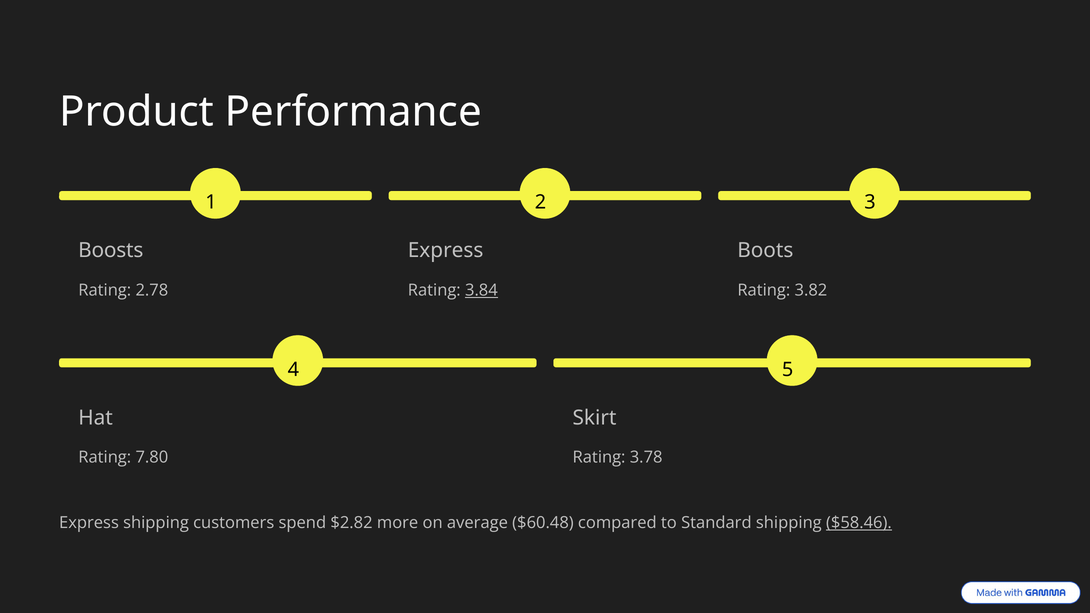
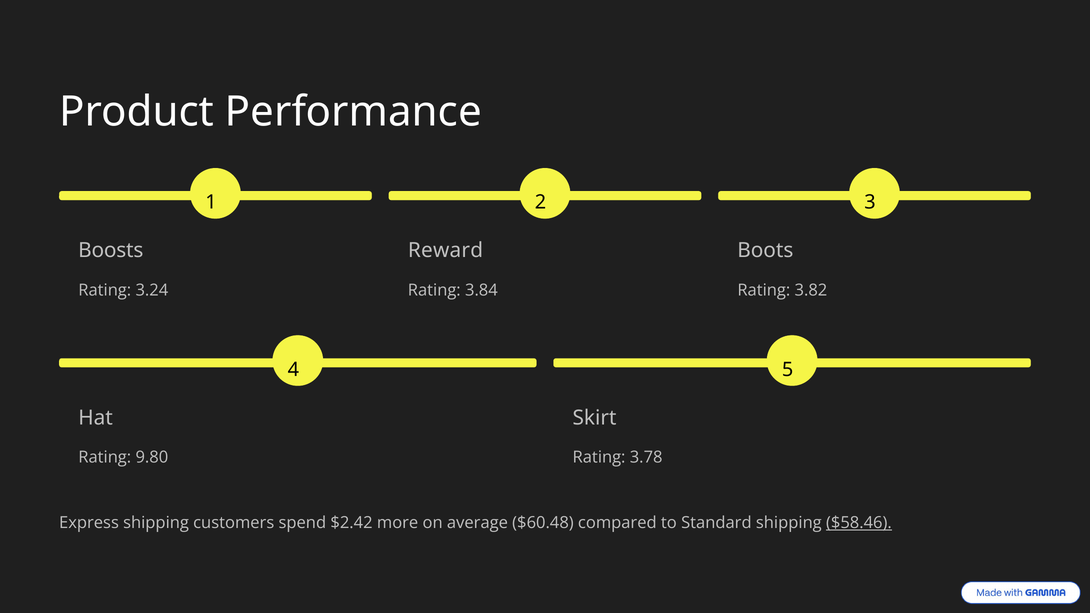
Express at (446, 251): Express -> Reward
2.78: 2.78 -> 3.24
3.84 underline: present -> none
7.80: 7.80 -> 9.80
$2.82: $2.82 -> $2.42
